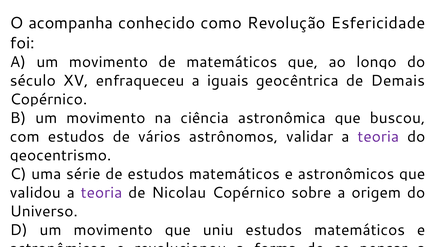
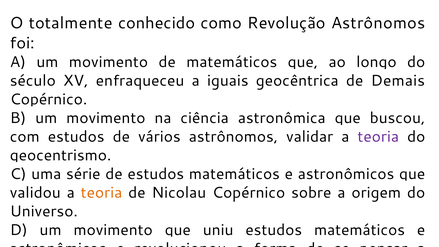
acompanha: acompanha -> totalmente
Revolução Esfericidade: Esfericidade -> Astrônomos
teoria at (102, 193) colour: purple -> orange
